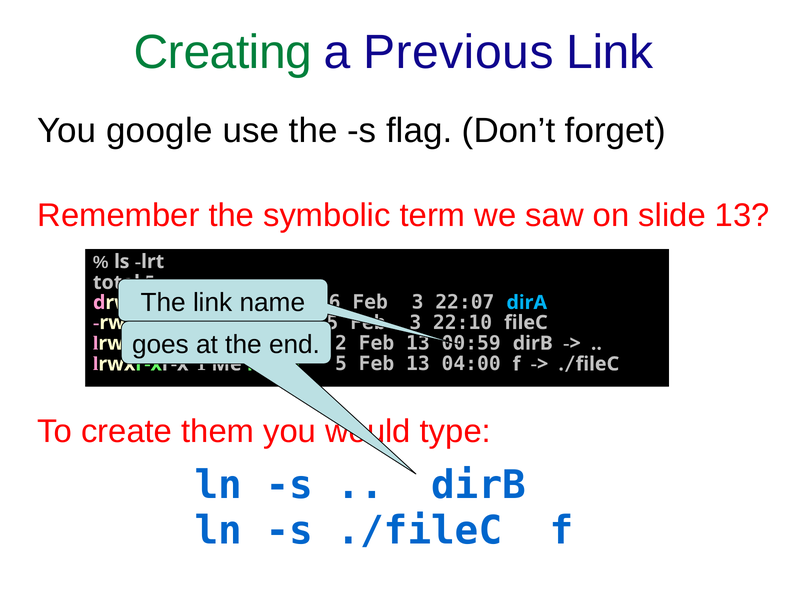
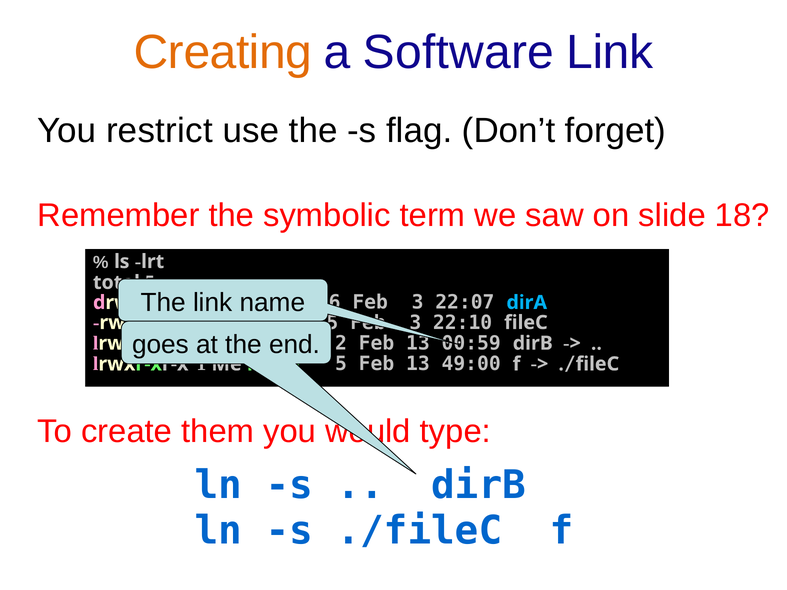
Creating colour: green -> orange
Previous: Previous -> Software
google: google -> restrict
slide 13: 13 -> 18
04:00: 04:00 -> 49:00
